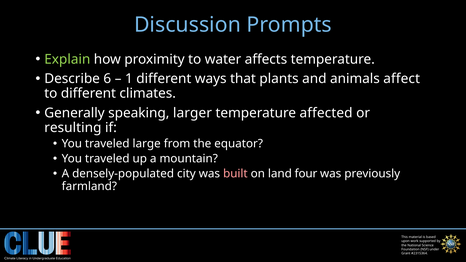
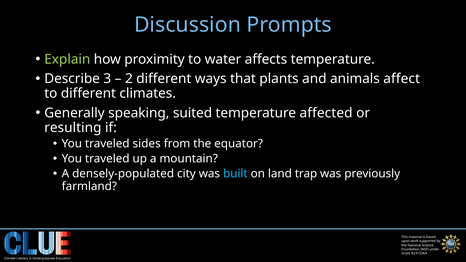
6: 6 -> 3
1: 1 -> 2
larger: larger -> suited
large: large -> sides
built colour: pink -> light blue
four: four -> trap
